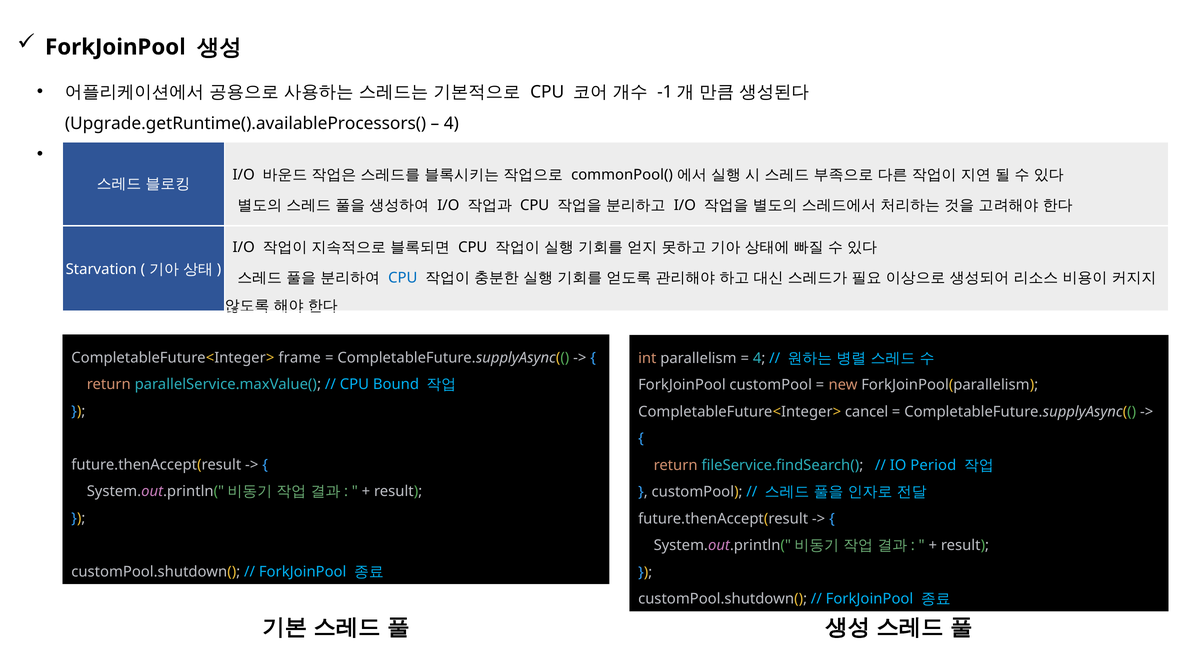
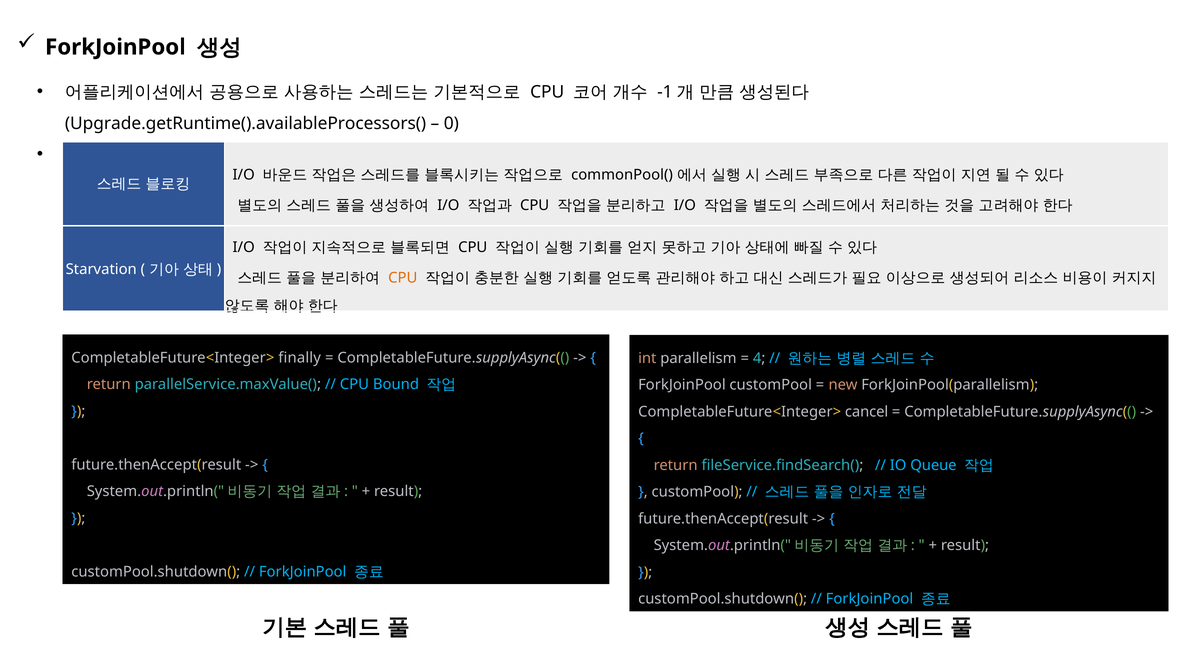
4 at (451, 123): 4 -> 0
CPU at (403, 278) colour: blue -> orange
frame: frame -> finally
Period: Period -> Queue
